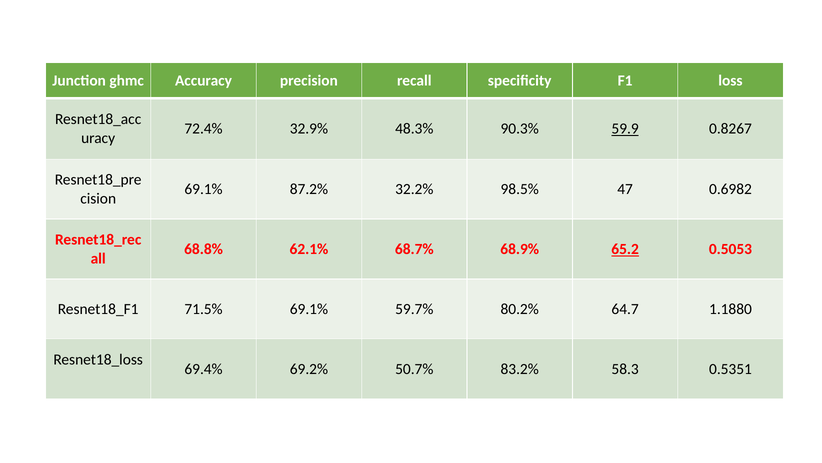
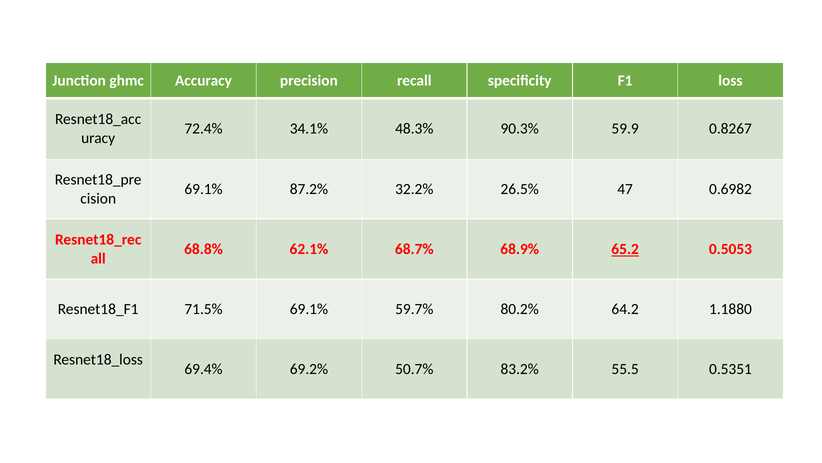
32.9%: 32.9% -> 34.1%
59.9 underline: present -> none
98.5%: 98.5% -> 26.5%
64.7: 64.7 -> 64.2
58.3: 58.3 -> 55.5
